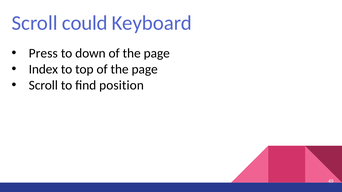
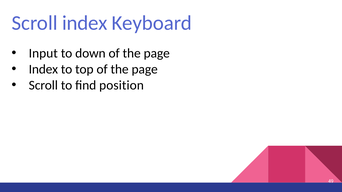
Scroll could: could -> index
Press: Press -> Input
